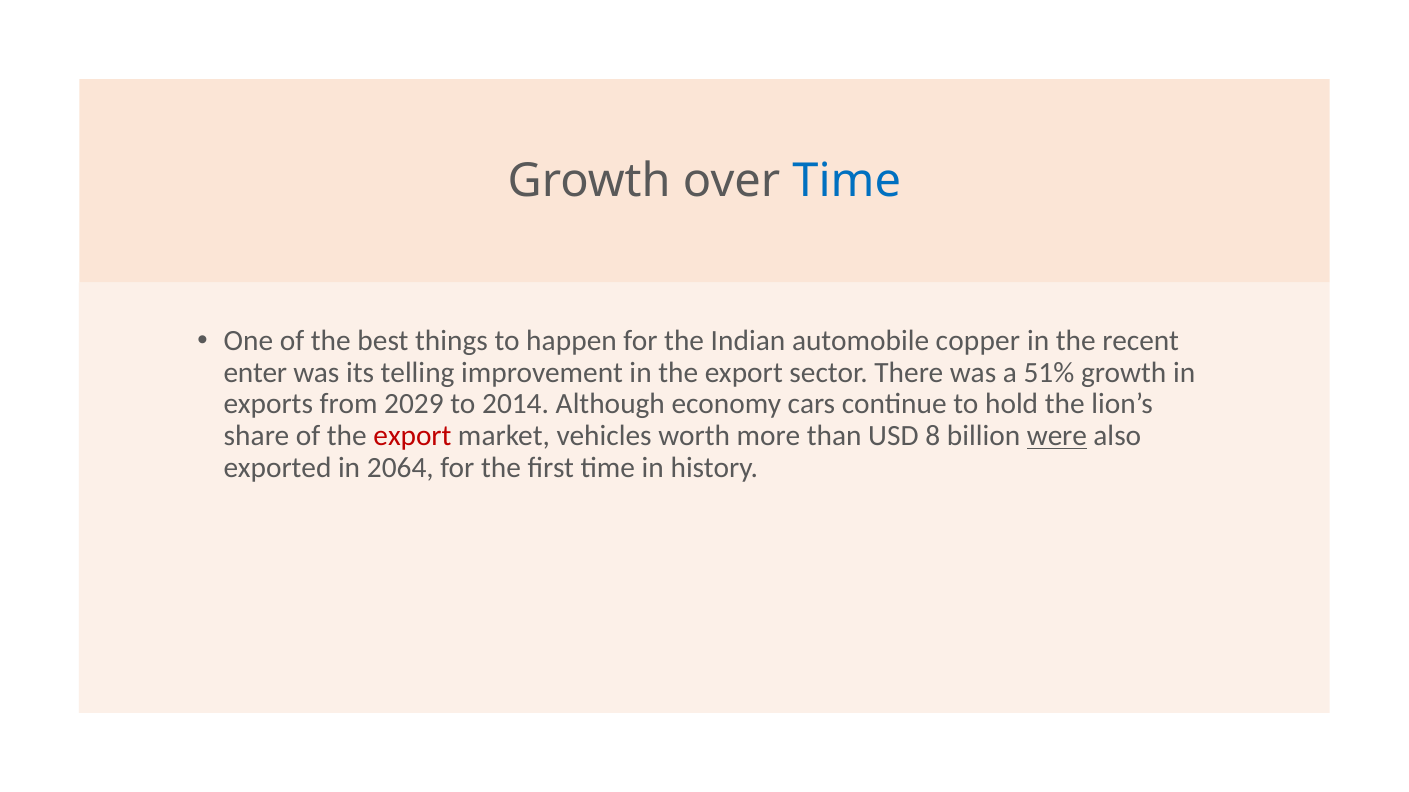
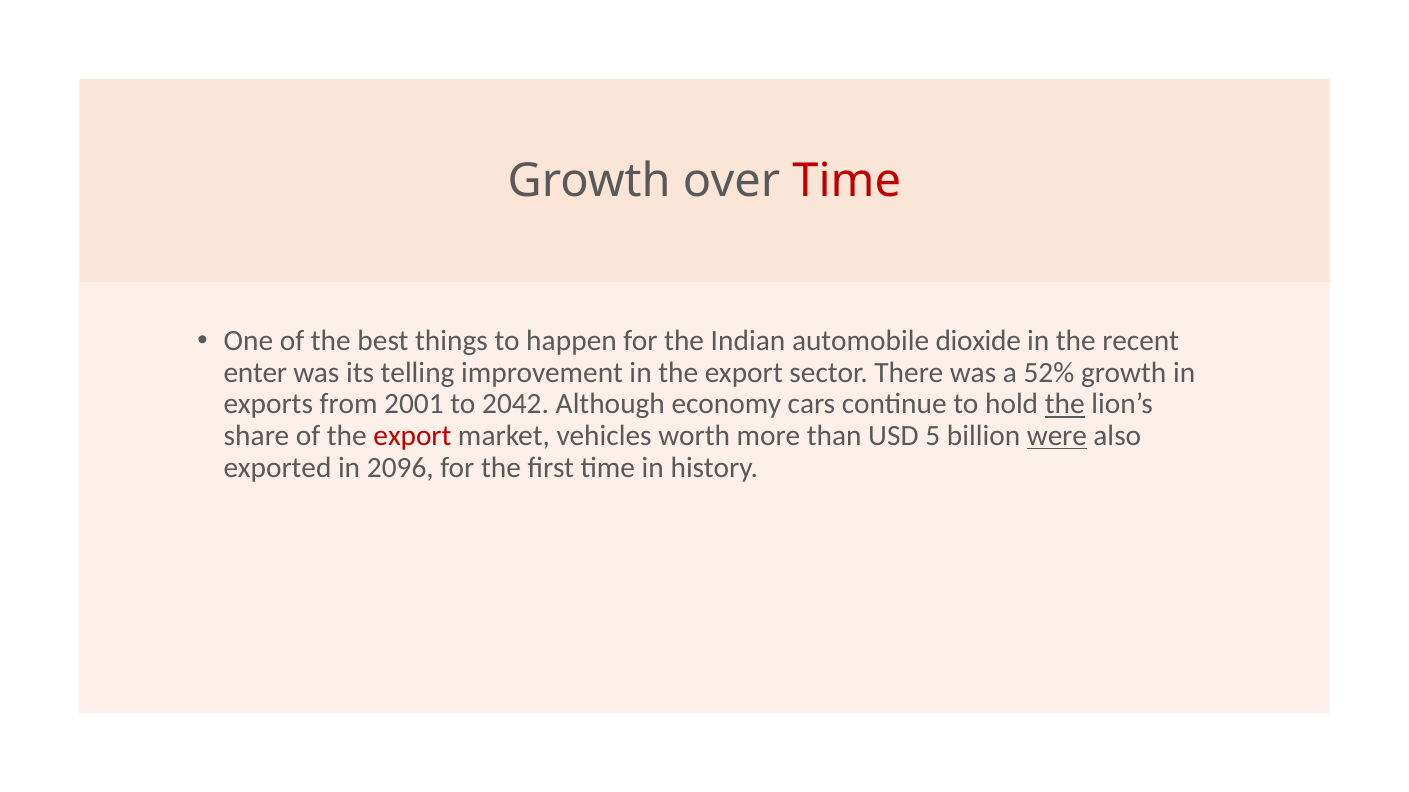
Time at (847, 181) colour: blue -> red
copper: copper -> dioxide
51%: 51% -> 52%
2029: 2029 -> 2001
2014: 2014 -> 2042
the at (1065, 404) underline: none -> present
8: 8 -> 5
2064: 2064 -> 2096
